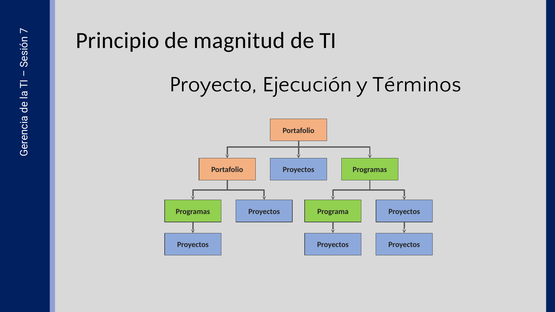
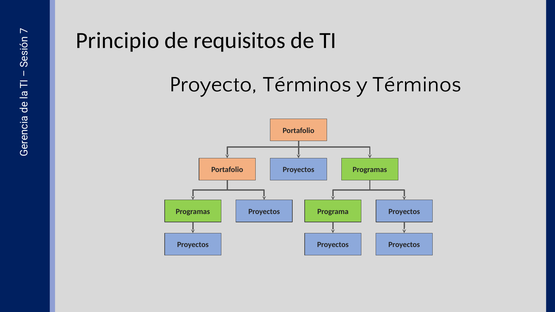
magnitud: magnitud -> requisitos
Proyecto Ejecución: Ejecución -> Términos
